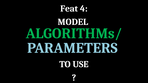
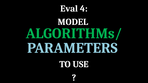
Feat: Feat -> Eval
